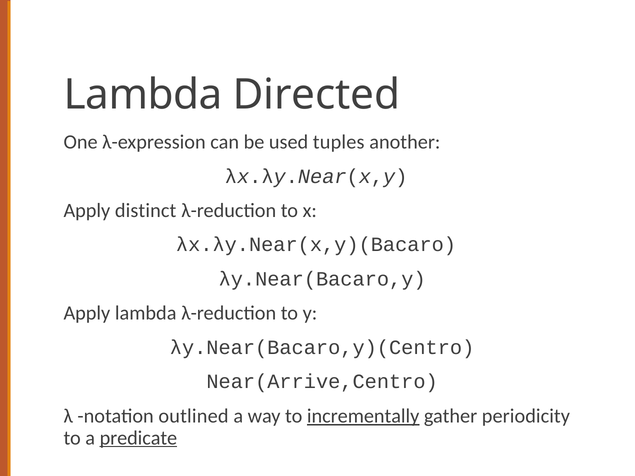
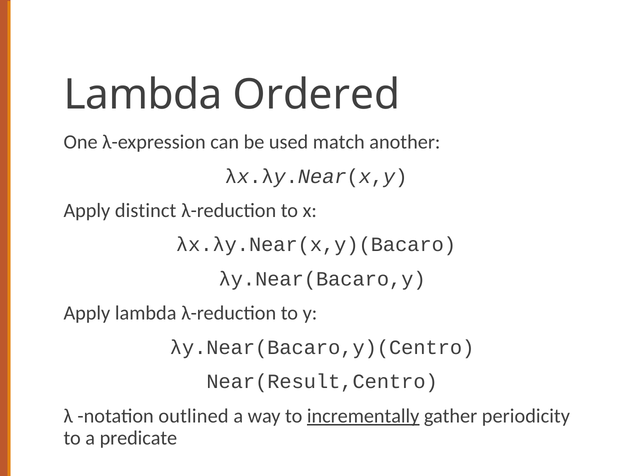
Directed: Directed -> Ordered
tuples: tuples -> match
Near(Arrive,Centro: Near(Arrive,Centro -> Near(Result,Centro
predicate underline: present -> none
